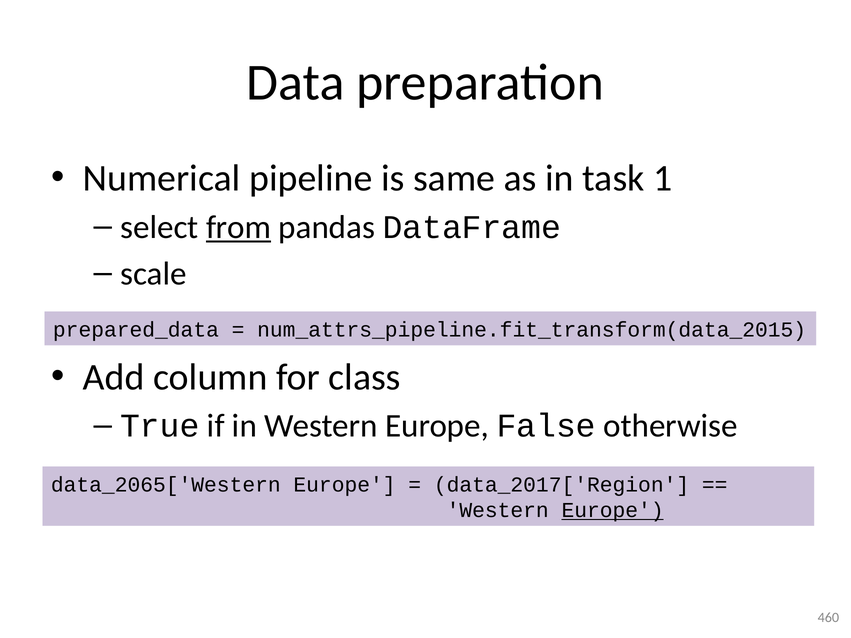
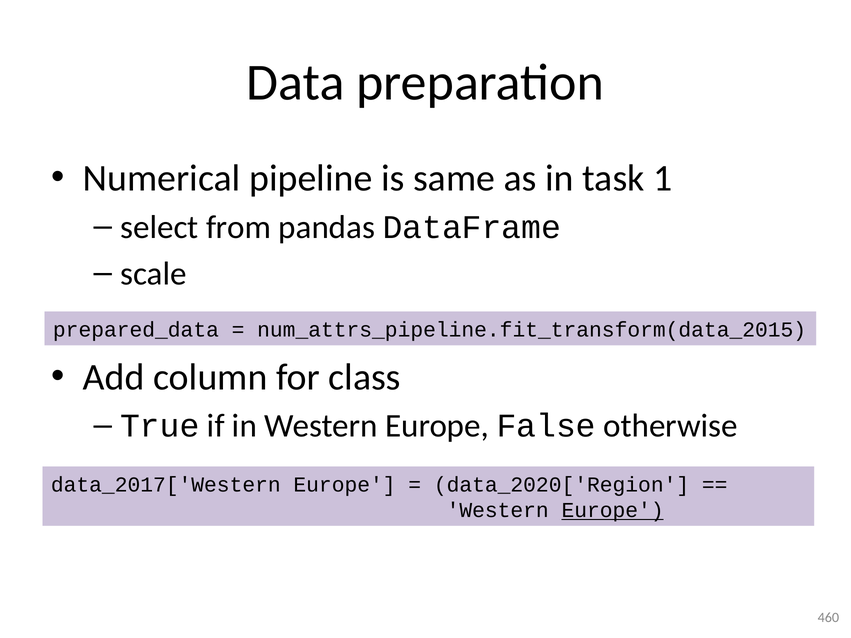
from underline: present -> none
data_2065['Western: data_2065['Western -> data_2017['Western
data_2017['Region: data_2017['Region -> data_2020['Region
